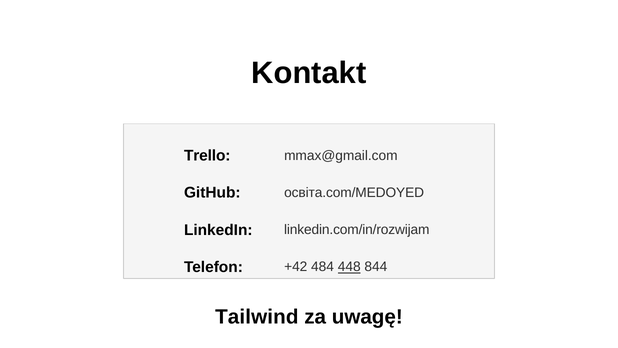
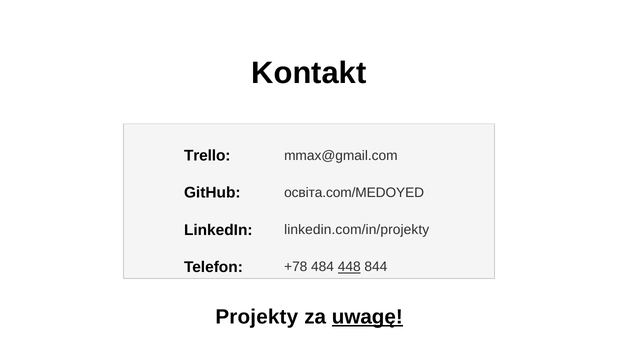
linkedin.com/in/rozwijam: linkedin.com/in/rozwijam -> linkedin.com/in/projekty
+42: +42 -> +78
Tailwind: Tailwind -> Projekty
uwagę underline: none -> present
